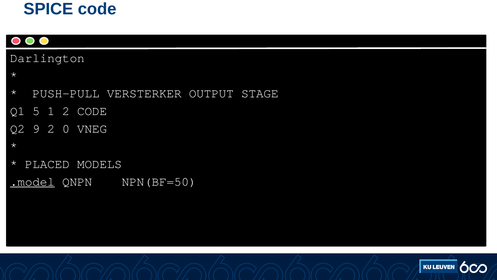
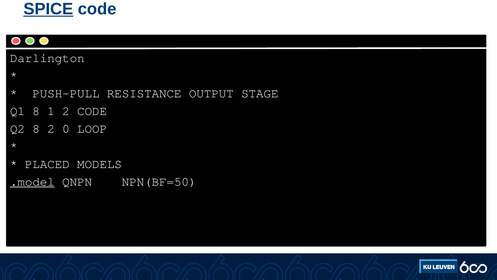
SPICE underline: none -> present
VERSTERKER: VERSTERKER -> RESISTANCE
Q1 5: 5 -> 8
Q2 9: 9 -> 8
VNEG: VNEG -> LOOP
